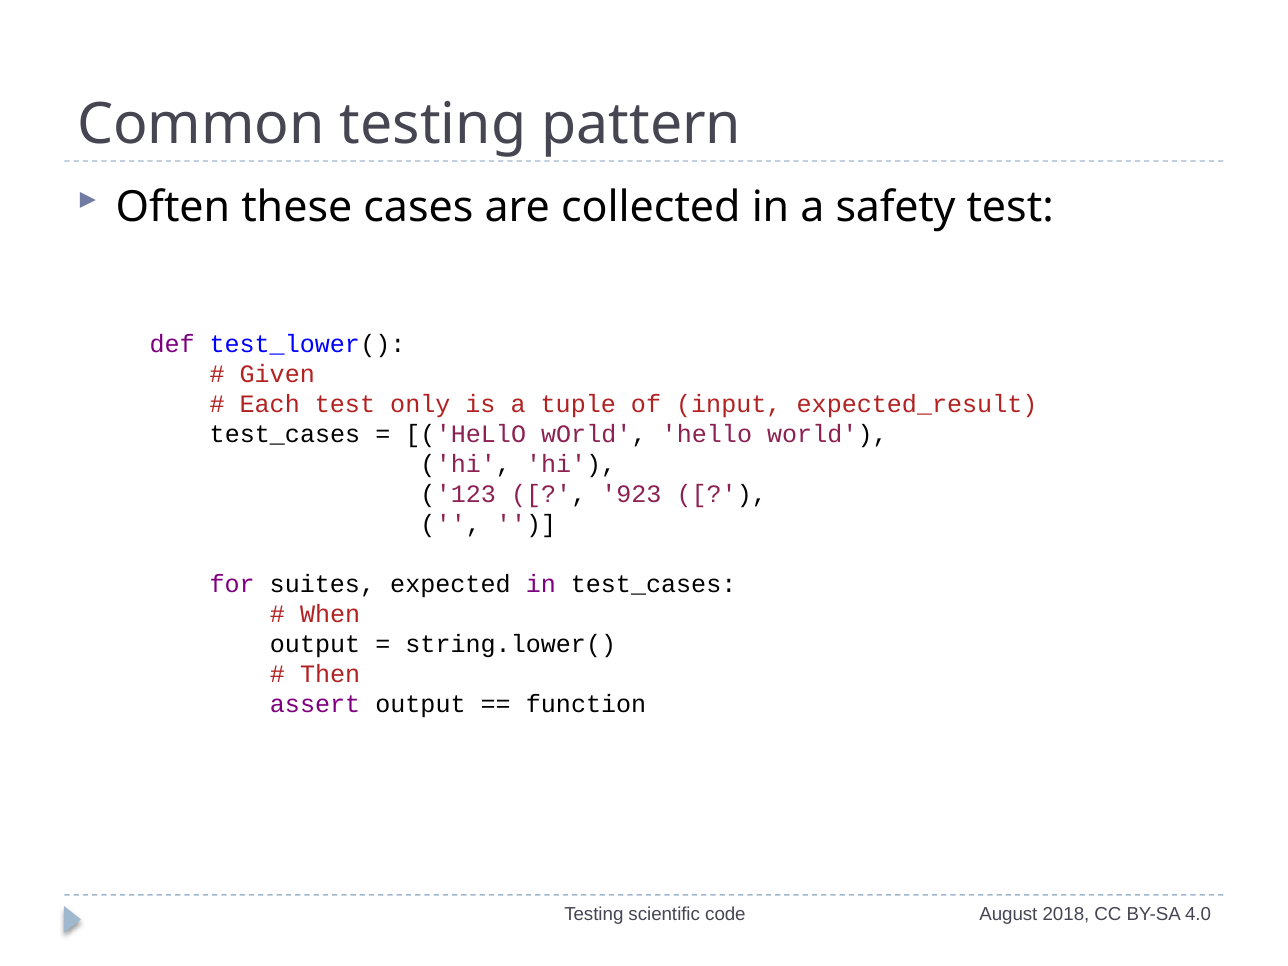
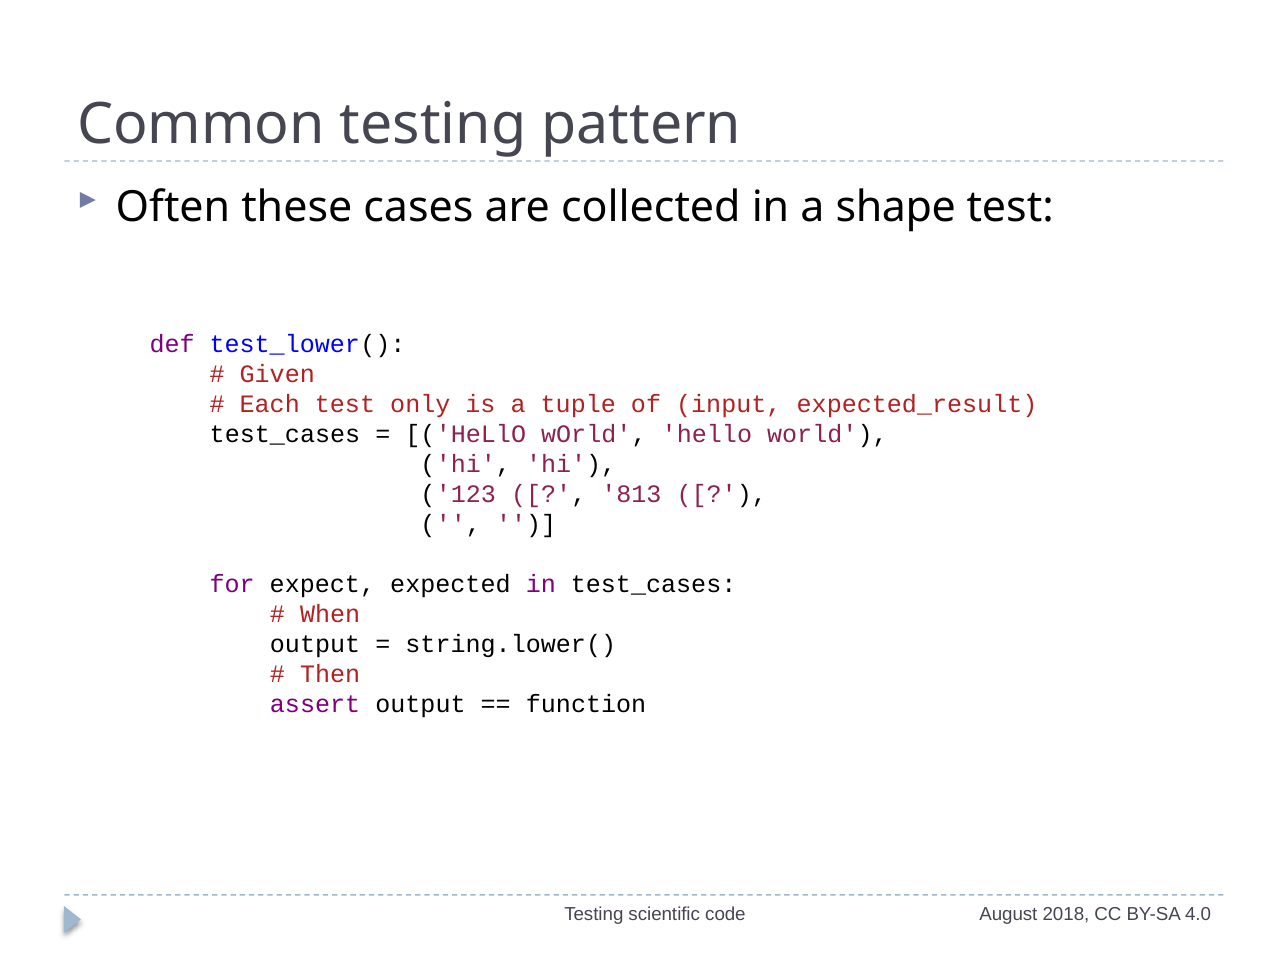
safety: safety -> shape
923: 923 -> 813
suites: suites -> expect
